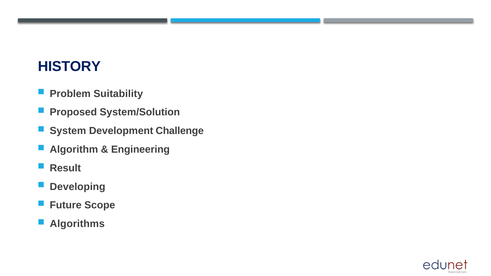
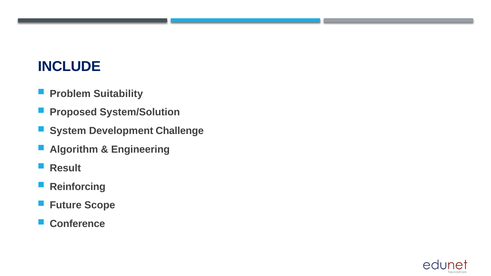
HISTORY: HISTORY -> INCLUDE
Developing: Developing -> Reinforcing
Algorithms: Algorithms -> Conference
